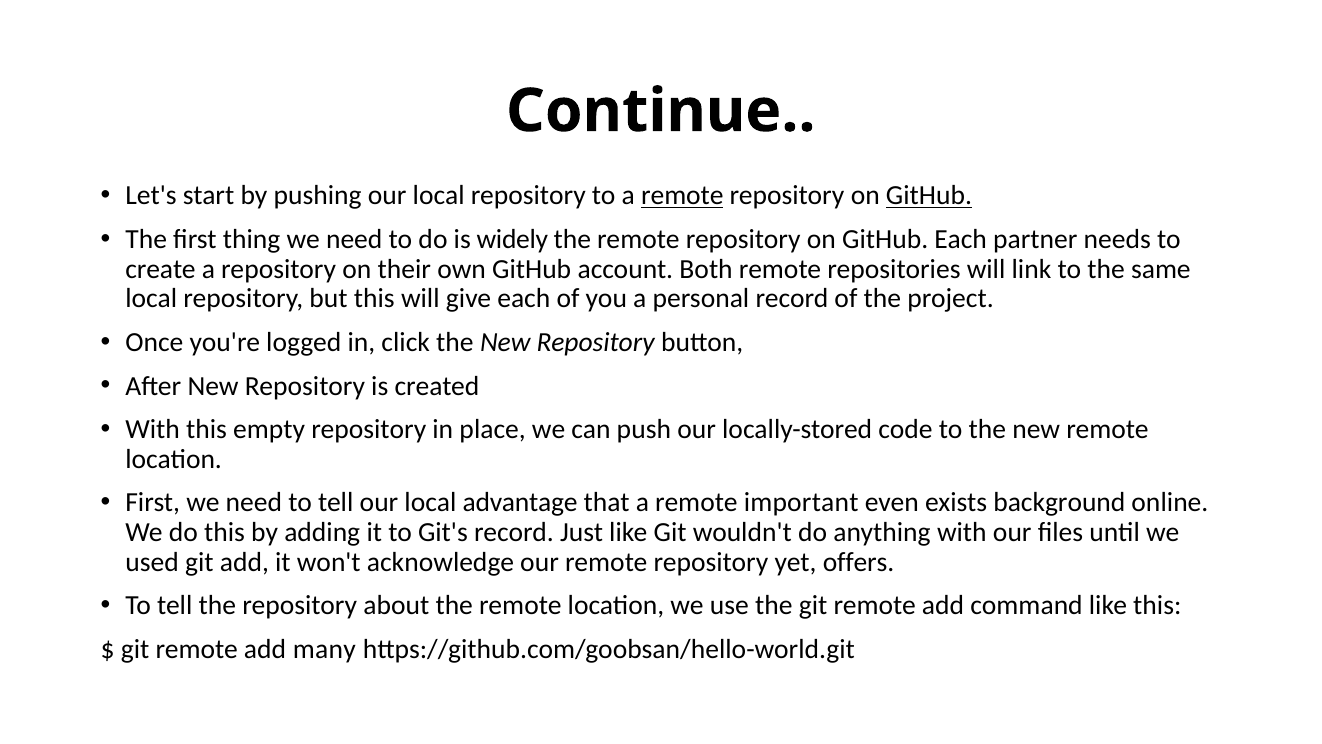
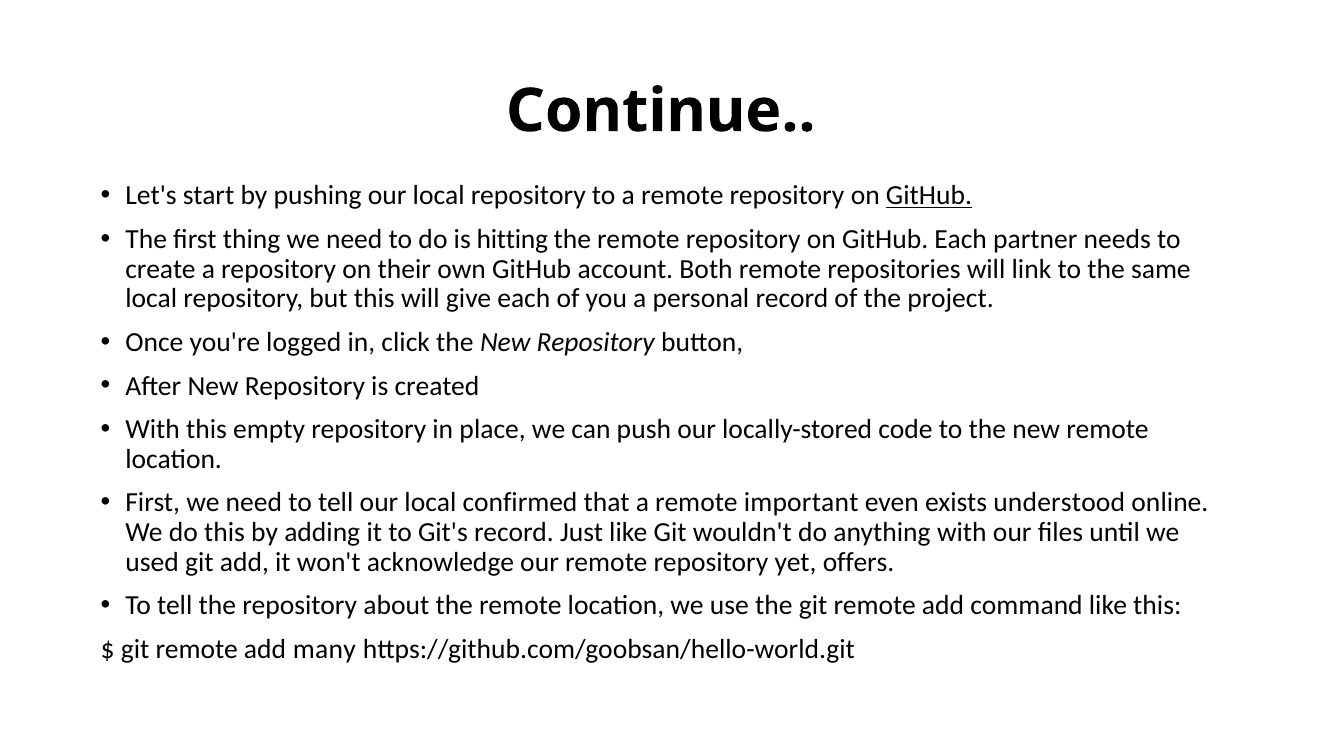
remote at (682, 196) underline: present -> none
widely: widely -> hitting
advantage: advantage -> confirmed
background: background -> understood
